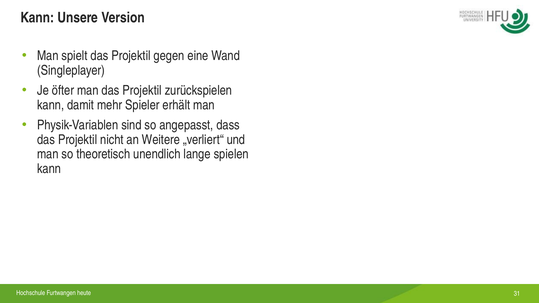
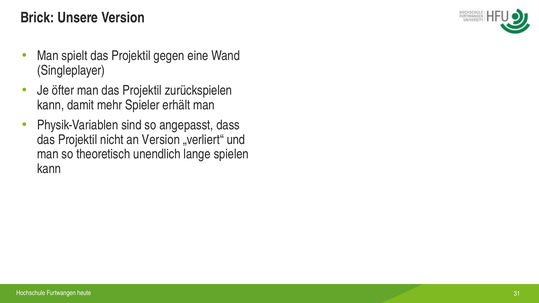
Kann at (37, 18): Kann -> Brick
an Weitere: Weitere -> Version
